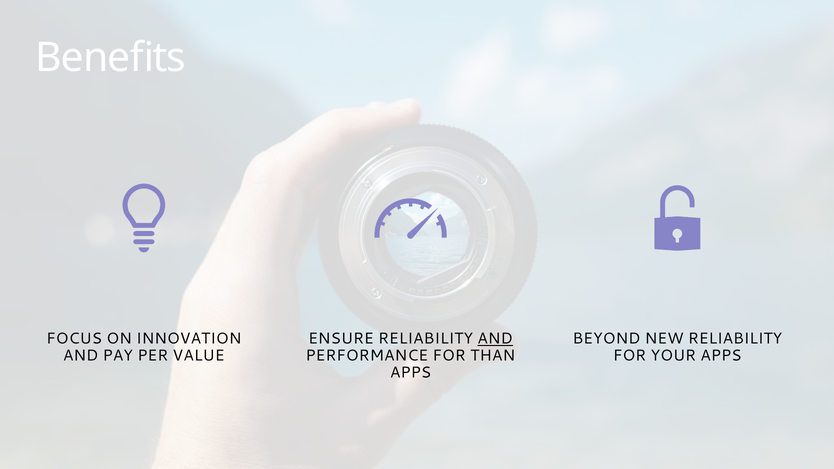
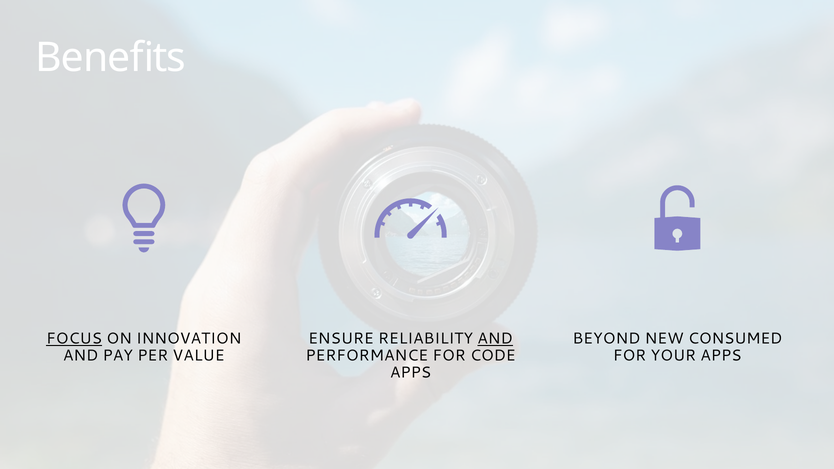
FOCUS underline: none -> present
NEW RELIABILITY: RELIABILITY -> CONSUMED
THAN: THAN -> CODE
